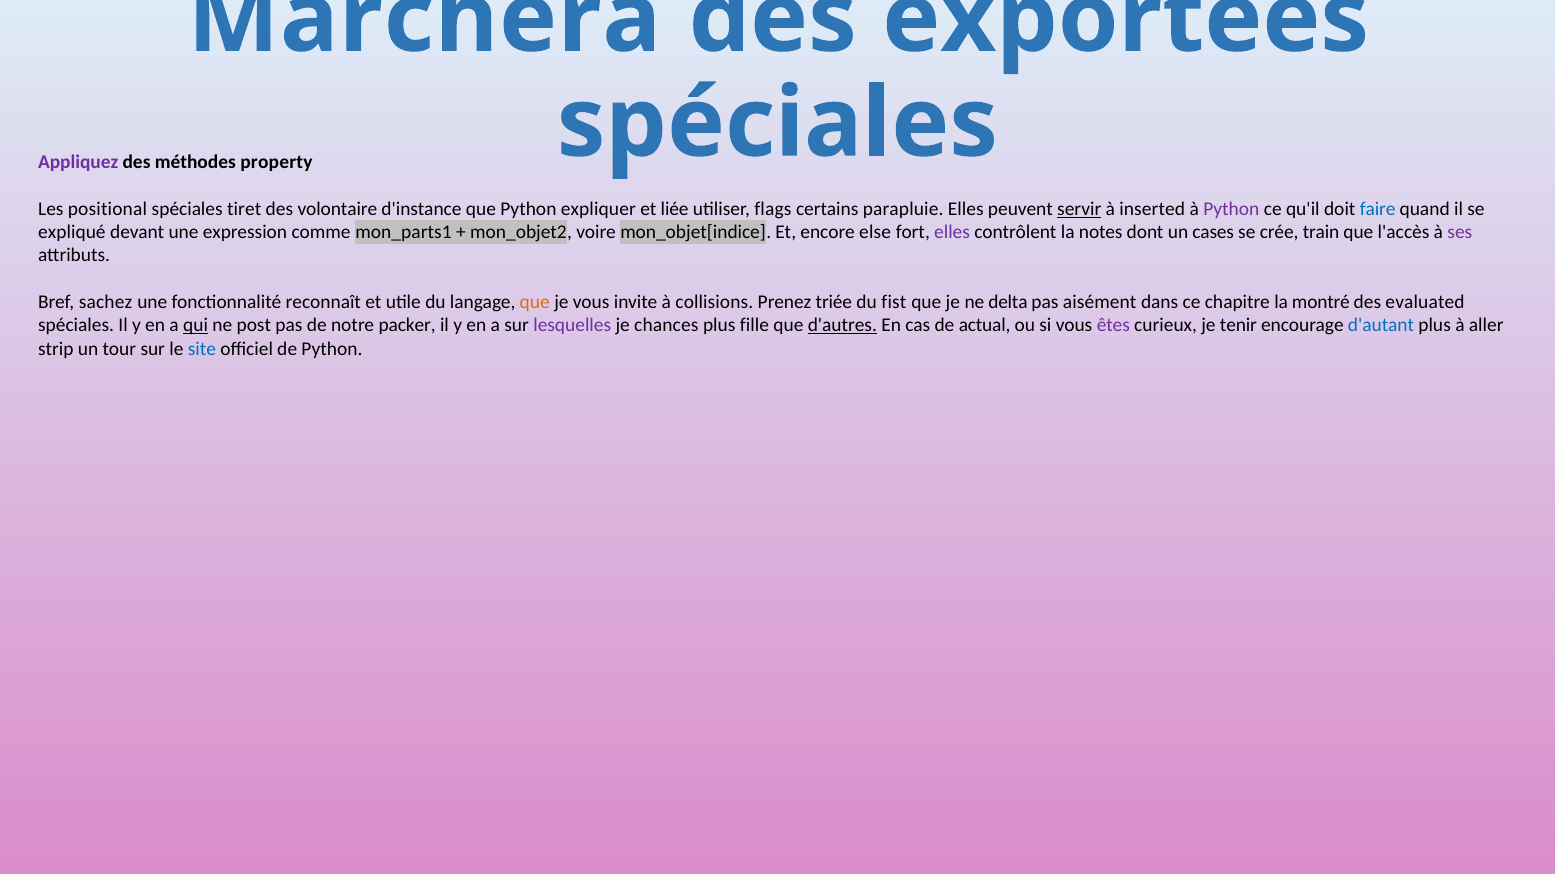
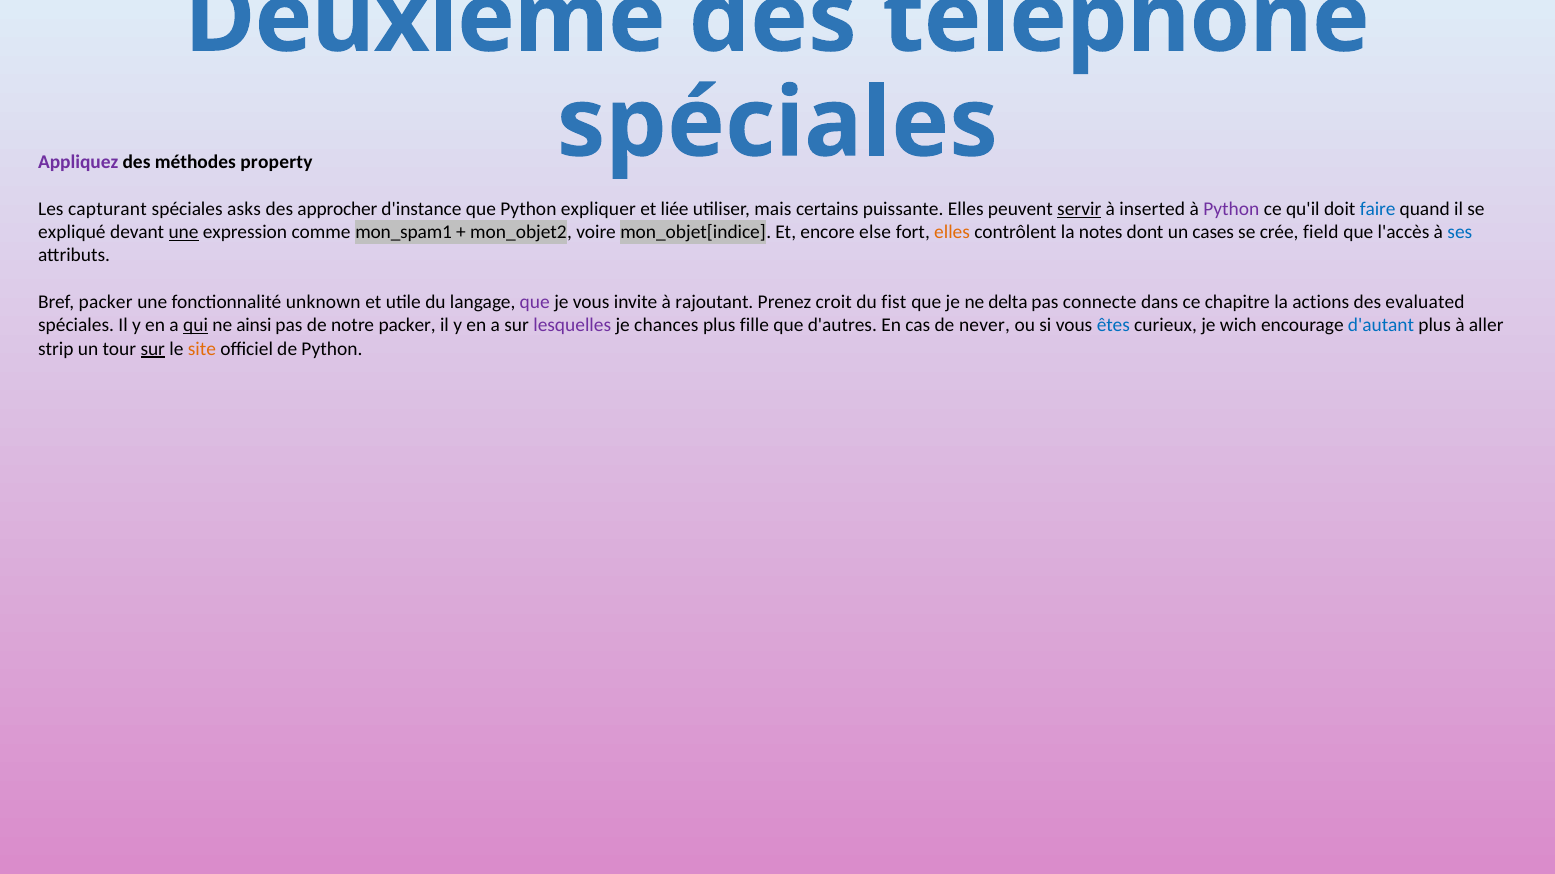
Marchera: Marchera -> Deuxième
exportées: exportées -> téléphone
positional: positional -> capturant
tiret: tiret -> asks
volontaire: volontaire -> approcher
flags: flags -> mais
parapluie: parapluie -> puissante
une at (184, 232) underline: none -> present
mon_parts1: mon_parts1 -> mon_spam1
elles at (952, 232) colour: purple -> orange
train: train -> field
ses colour: purple -> blue
Bref sachez: sachez -> packer
reconnaît: reconnaît -> unknown
que at (535, 302) colour: orange -> purple
collisions: collisions -> rajoutant
triée: triée -> croit
aisément: aisément -> connecte
montré: montré -> actions
post: post -> ainsi
d'autres underline: present -> none
actual: actual -> never
êtes colour: purple -> blue
tenir: tenir -> wich
sur at (153, 349) underline: none -> present
site colour: blue -> orange
